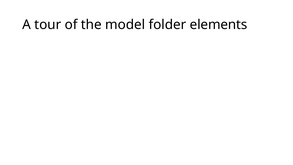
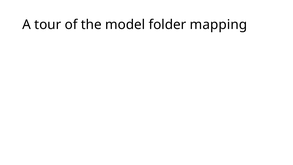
elements: elements -> mapping
